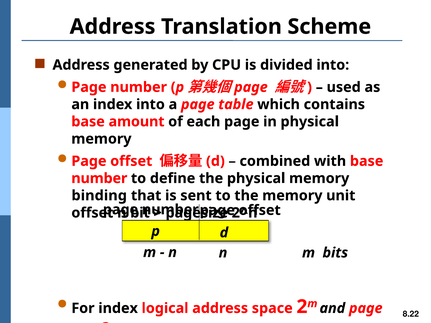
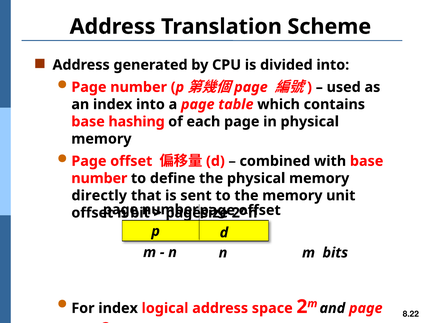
amount: amount -> hashing
binding: binding -> directly
